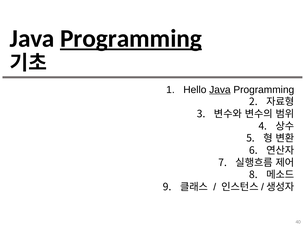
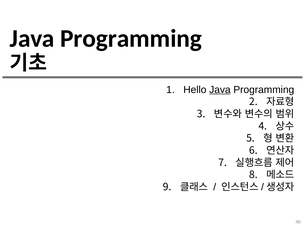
Programming at (131, 38) underline: present -> none
